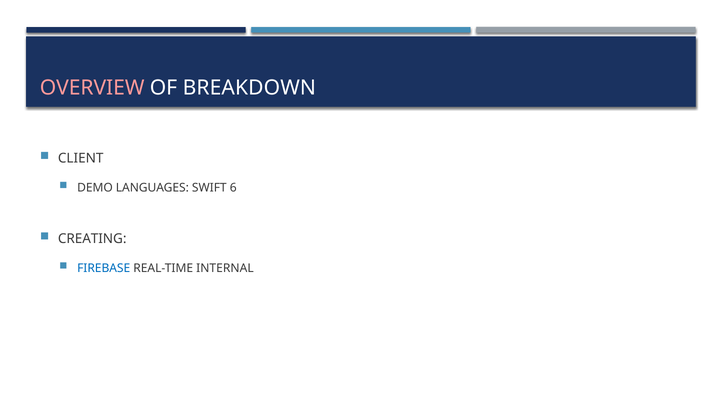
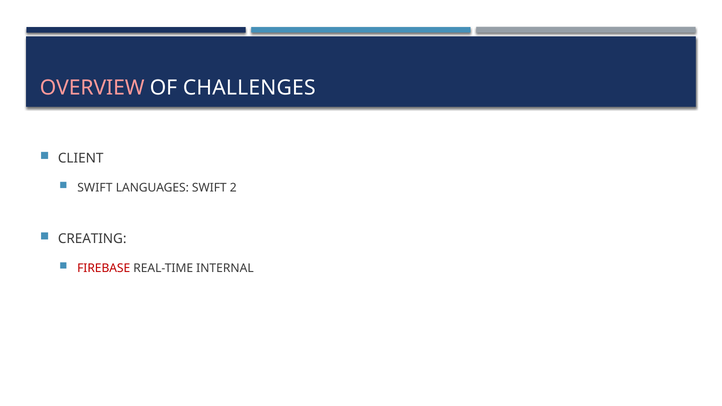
BREAKDOWN: BREAKDOWN -> CHALLENGES
DEMO at (95, 188): DEMO -> SWIFT
6: 6 -> 2
FIREBASE colour: blue -> red
